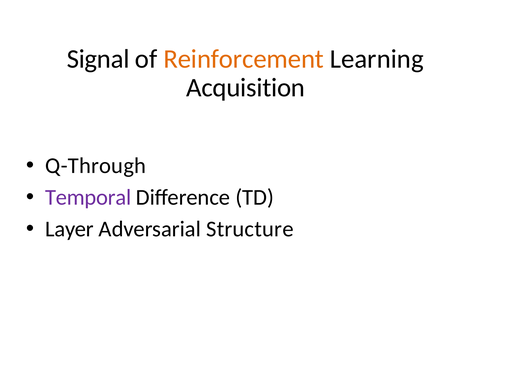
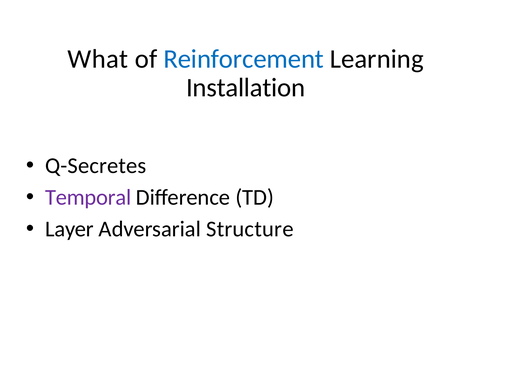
Signal: Signal -> What
Reinforcement colour: orange -> blue
Acquisition: Acquisition -> Installation
Q-Through: Q-Through -> Q-Secretes
